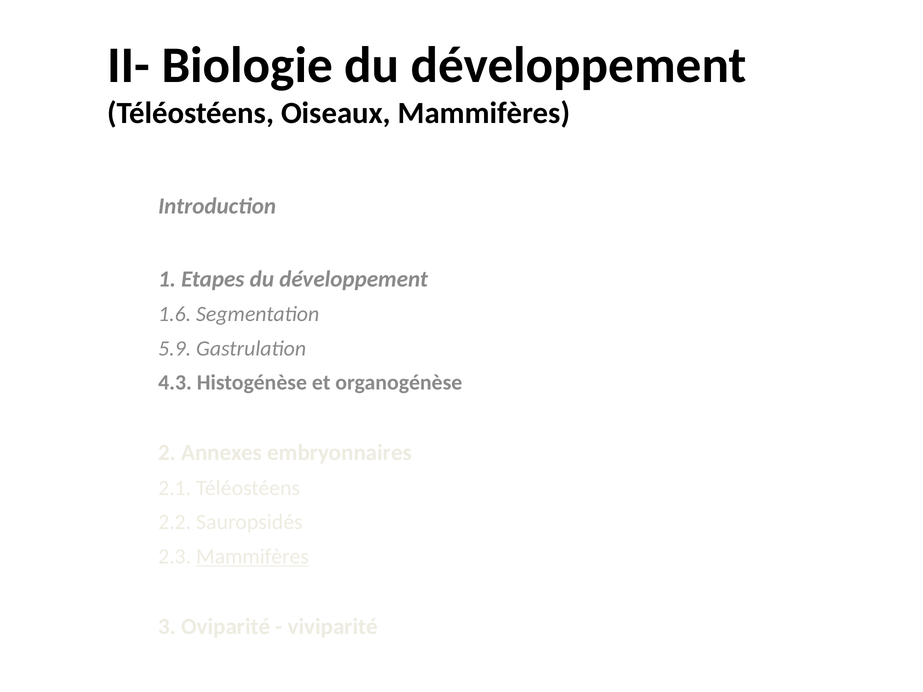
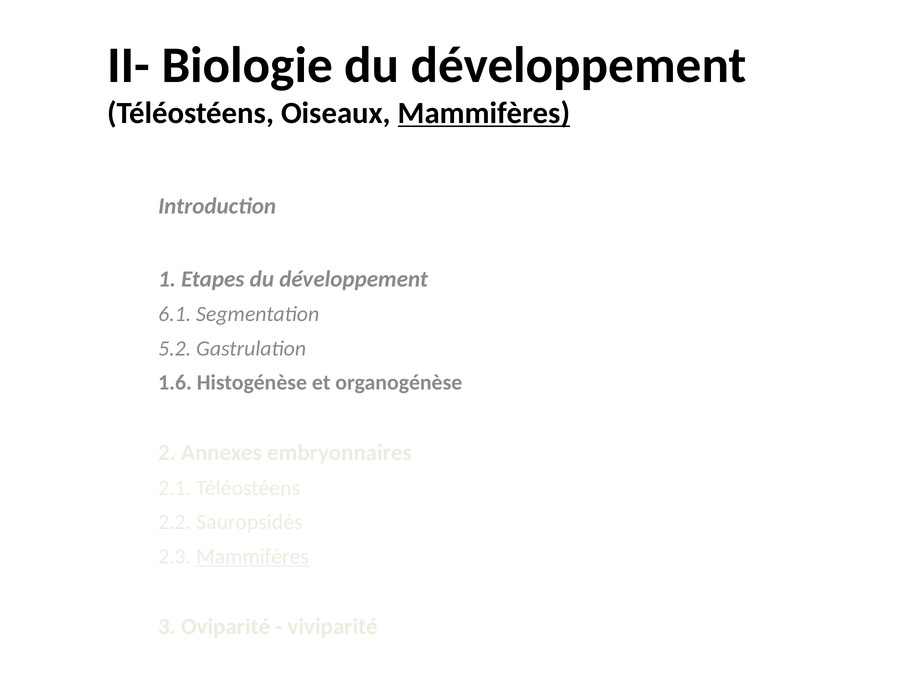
Mammifères at (484, 113) underline: none -> present
1.6: 1.6 -> 6.1
5.9: 5.9 -> 5.2
4.3: 4.3 -> 1.6
